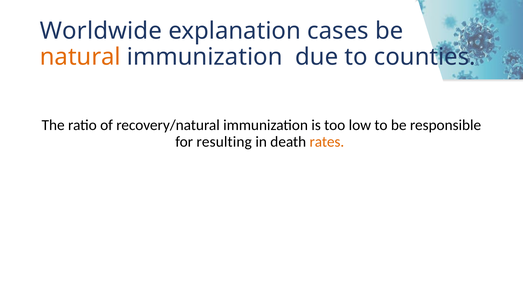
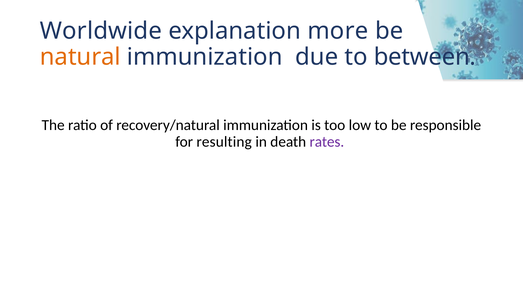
cases: cases -> more
counties: counties -> between
rates colour: orange -> purple
